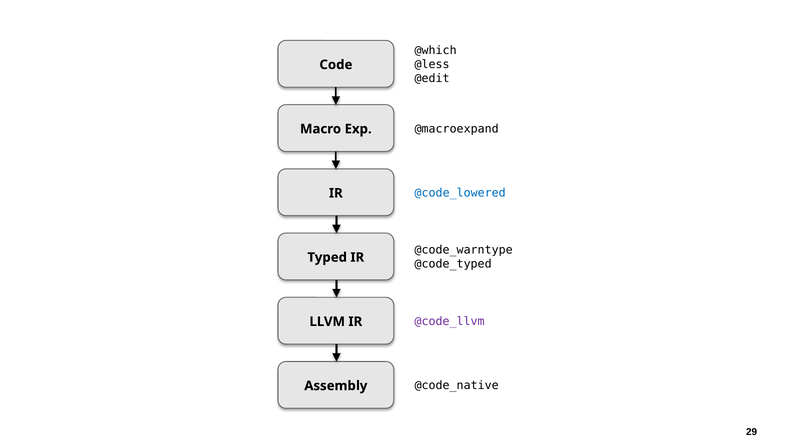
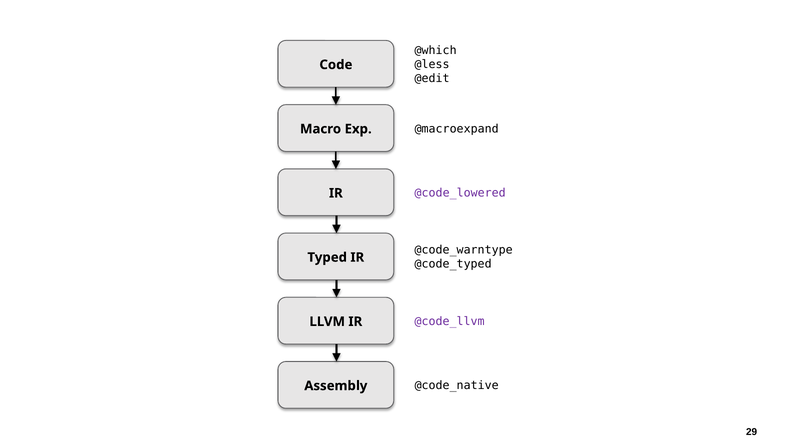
@code_lowered colour: blue -> purple
